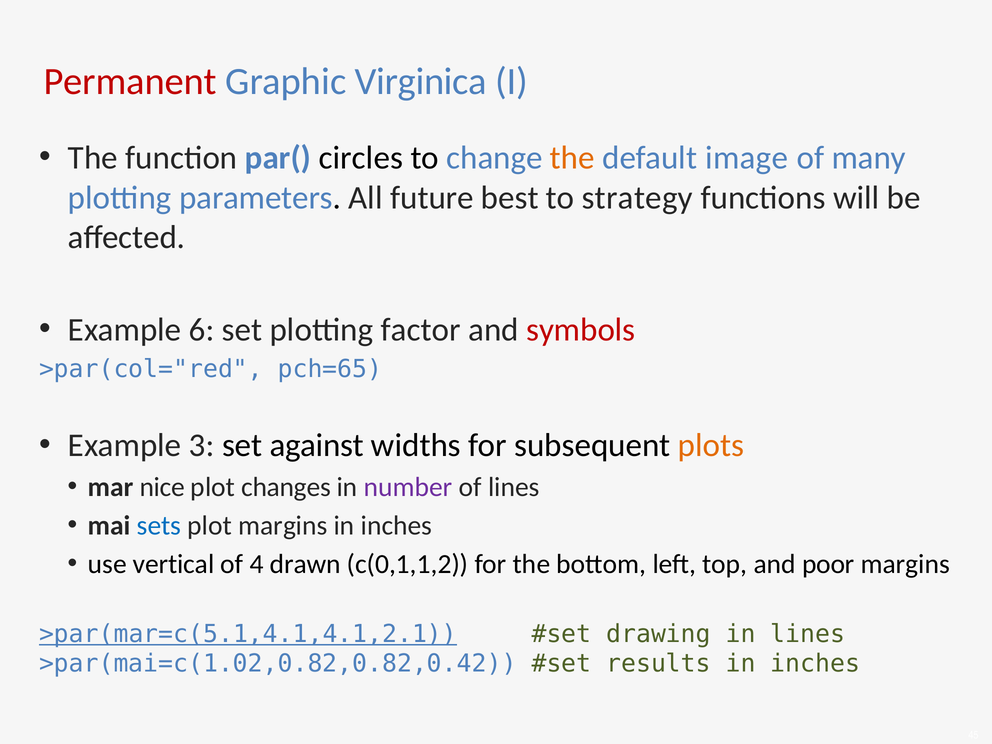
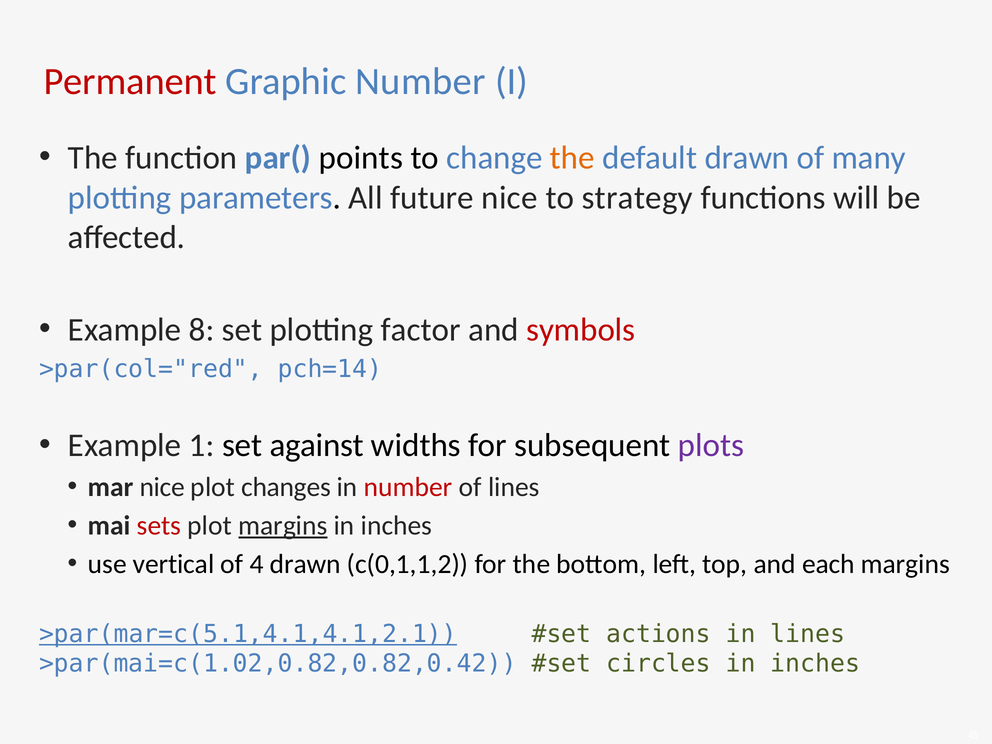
Graphic Virginica: Virginica -> Number
circles: circles -> points
default image: image -> drawn
future best: best -> nice
6: 6 -> 8
pch=65: pch=65 -> pch=14
3: 3 -> 1
plots colour: orange -> purple
number at (408, 487) colour: purple -> red
sets colour: blue -> red
margins at (283, 526) underline: none -> present
poor: poor -> each
drawing: drawing -> actions
results: results -> circles
